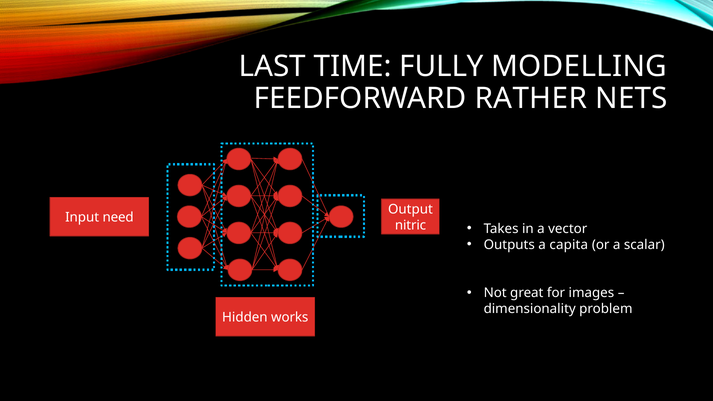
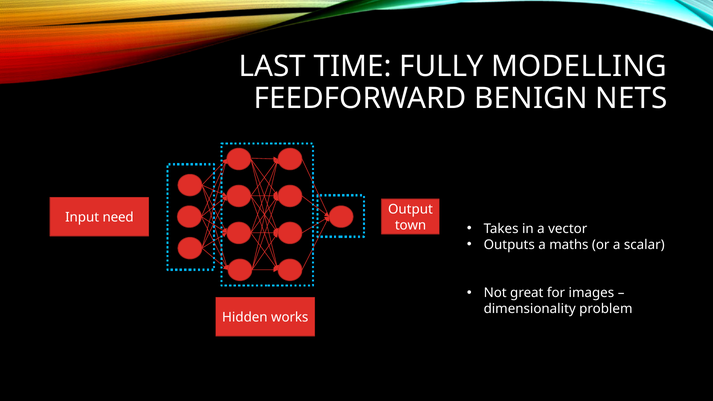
RATHER: RATHER -> BENIGN
nitric: nitric -> town
capita: capita -> maths
